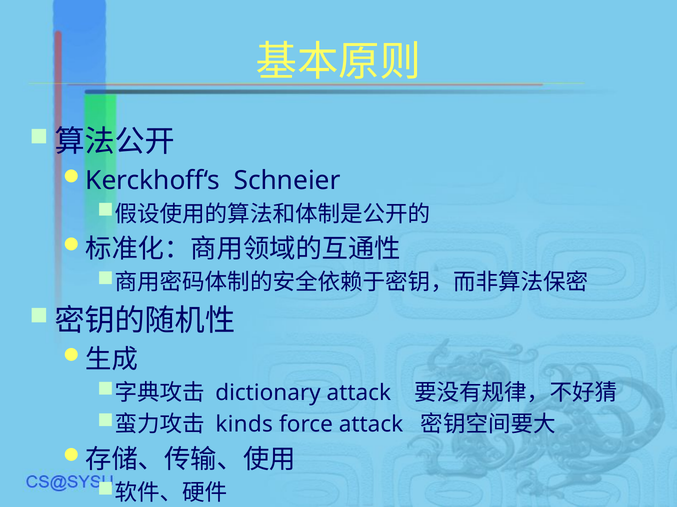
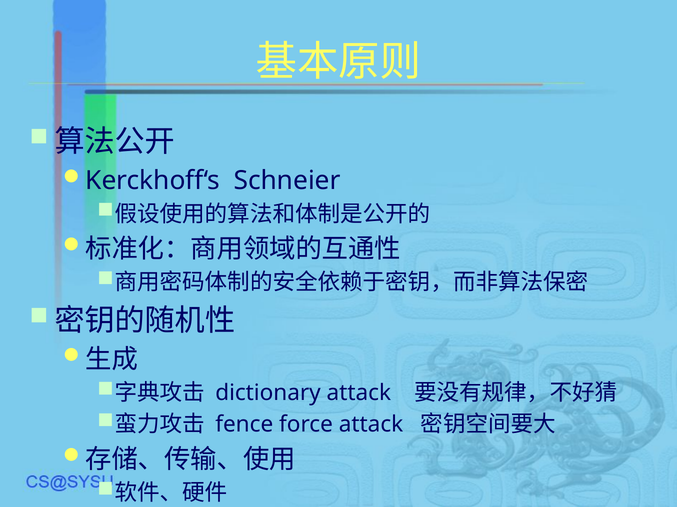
kinds: kinds -> fence
